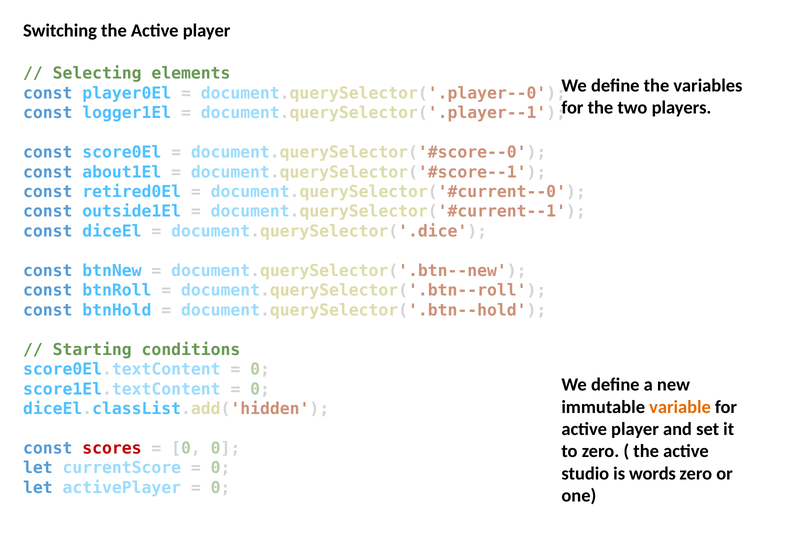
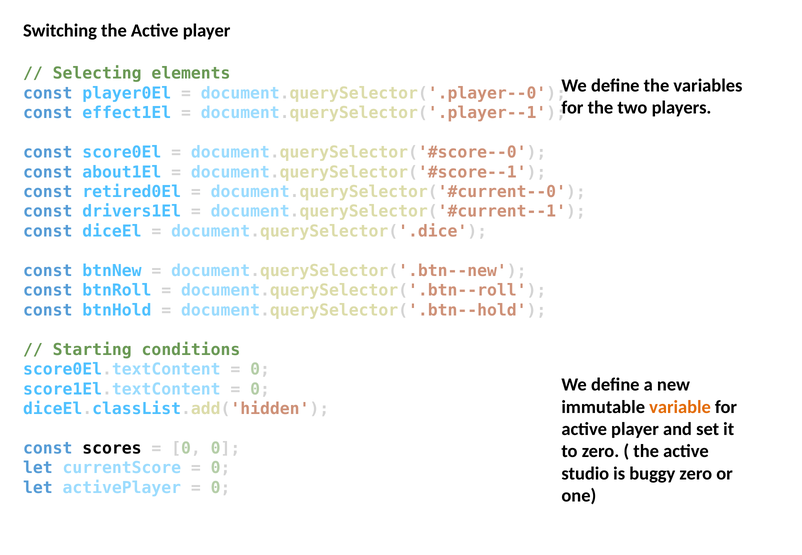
logger1El: logger1El -> effect1El
outside1El: outside1El -> drivers1El
scores colour: red -> black
words: words -> buggy
